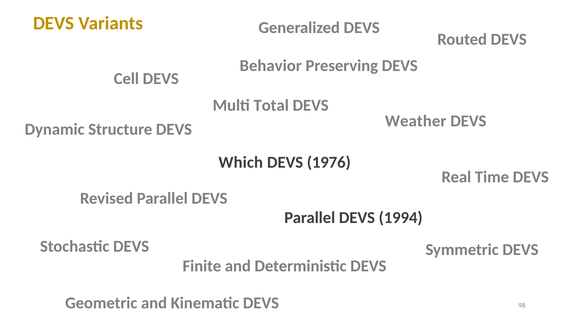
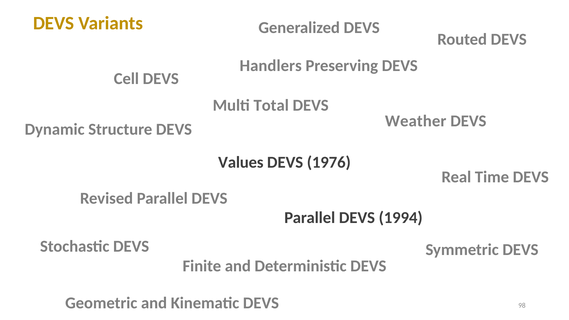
Behavior: Behavior -> Handlers
Which: Which -> Values
